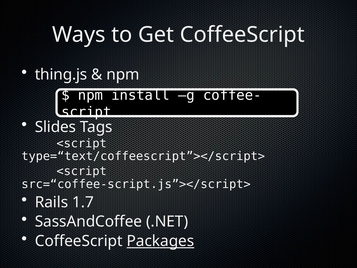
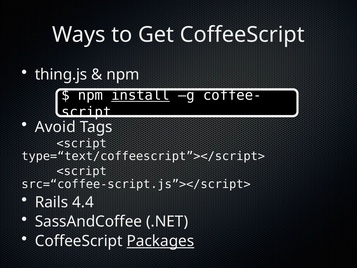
install underline: none -> present
Slides: Slides -> Avoid
1.7: 1.7 -> 4.4
